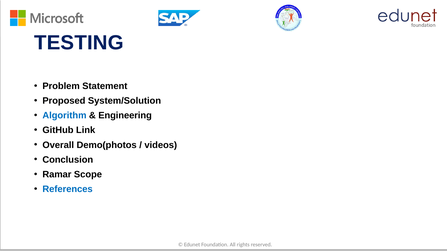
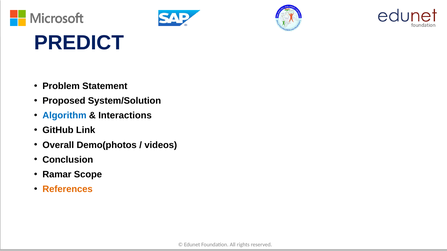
TESTING: TESTING -> PREDICT
Engineering: Engineering -> Interactions
References colour: blue -> orange
